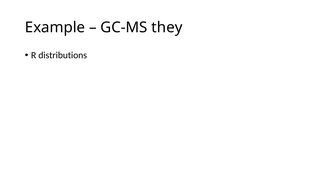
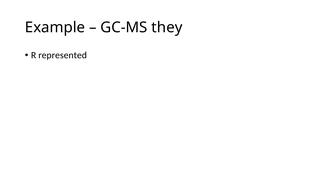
distributions: distributions -> represented
